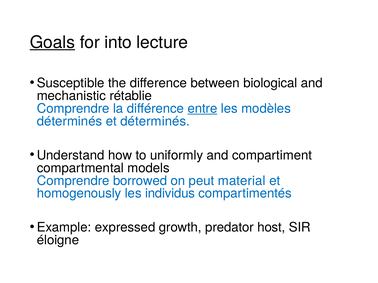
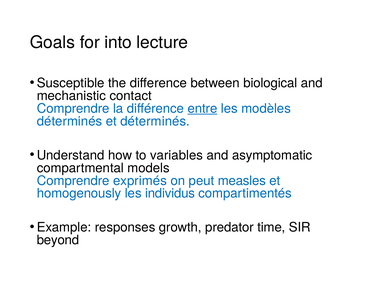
Goals underline: present -> none
rétablie: rétablie -> contact
uniformly: uniformly -> variables
compartiment: compartiment -> asymptomatic
borrowed: borrowed -> exprimés
material: material -> measles
expressed: expressed -> responses
host: host -> time
éloigne: éloigne -> beyond
